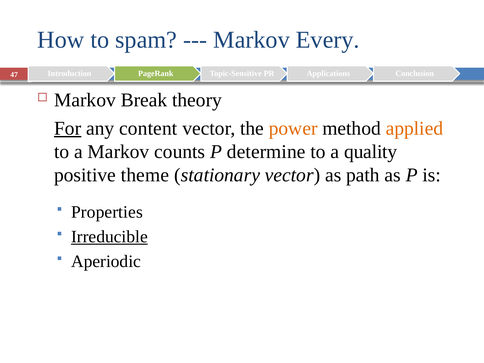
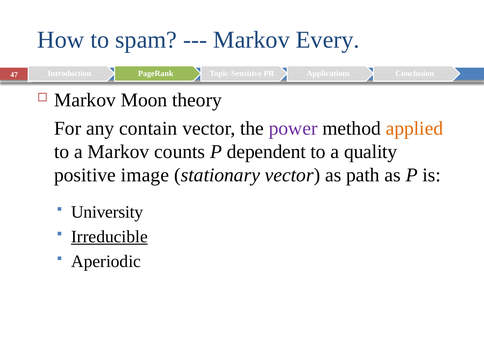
Break: Break -> Moon
For underline: present -> none
content: content -> contain
power colour: orange -> purple
determine: determine -> dependent
theme: theme -> image
Properties: Properties -> University
